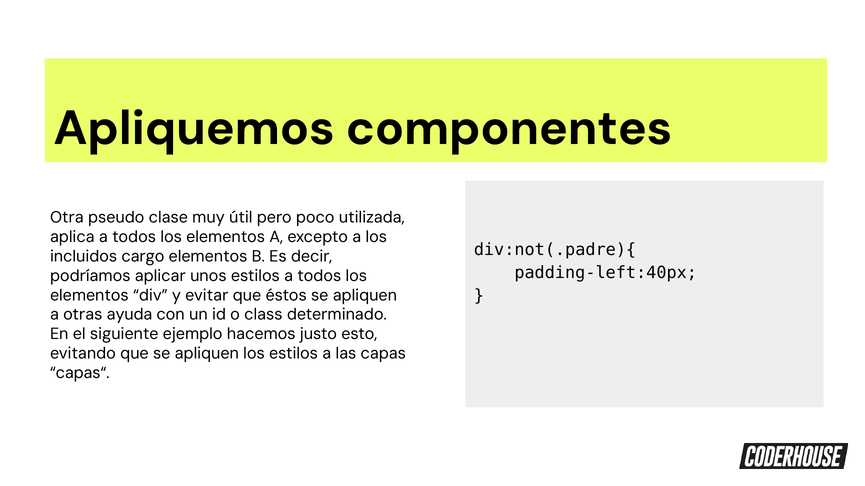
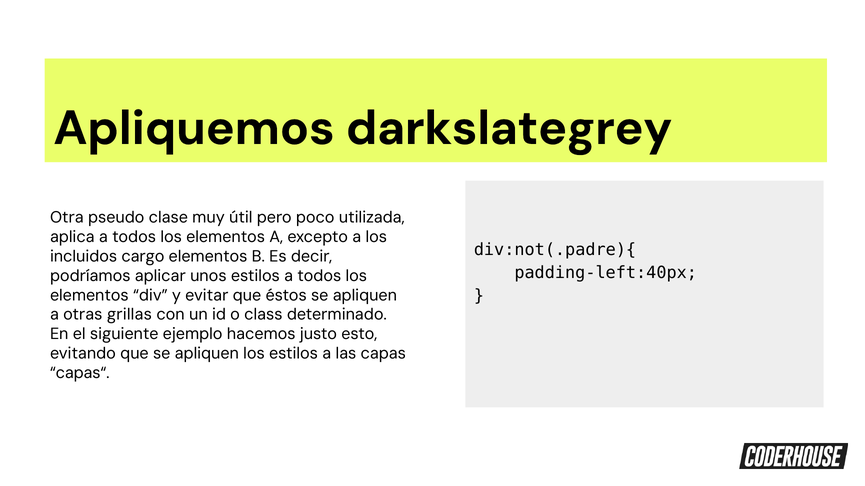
componentes: componentes -> darkslategrey
ayuda: ayuda -> grillas
